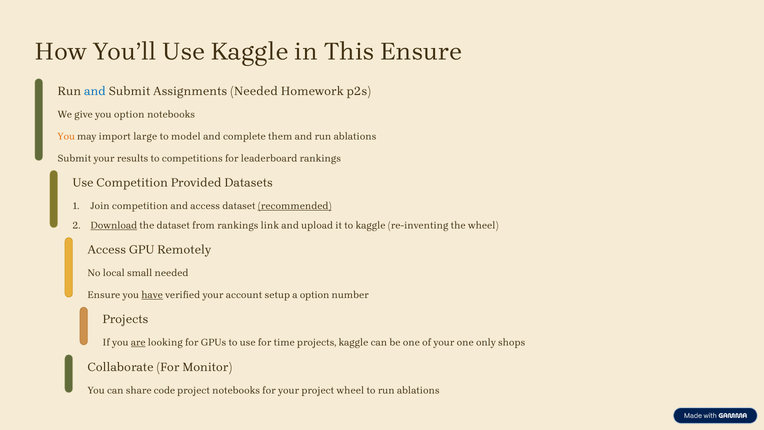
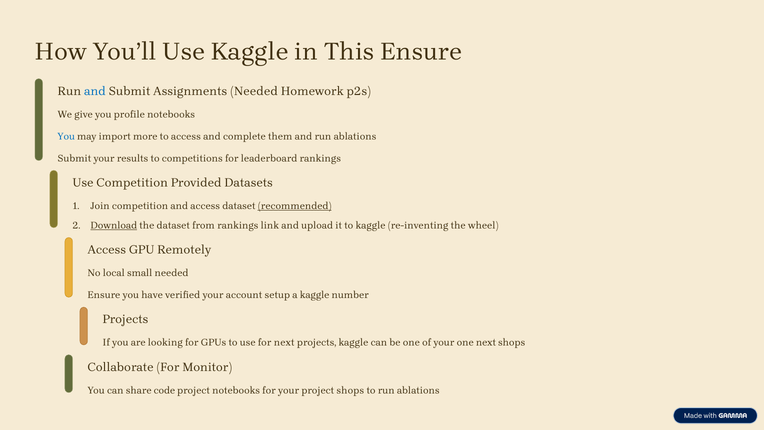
you option: option -> profile
You at (66, 136) colour: orange -> blue
large: large -> more
to model: model -> access
have underline: present -> none
a option: option -> kaggle
are underline: present -> none
for time: time -> next
one only: only -> next
project wheel: wheel -> shops
